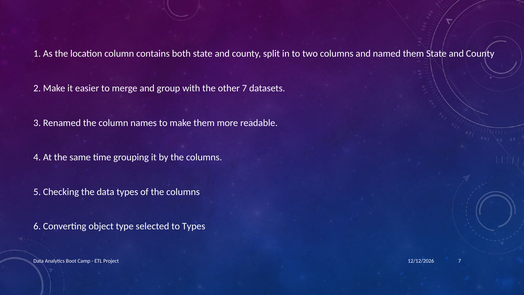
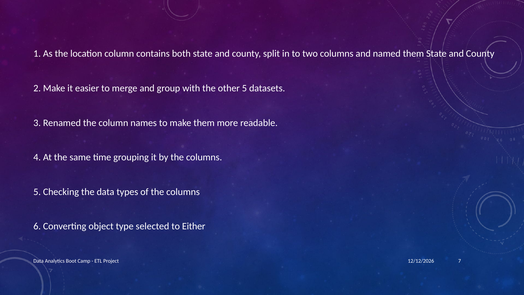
other 7: 7 -> 5
to Types: Types -> Either
